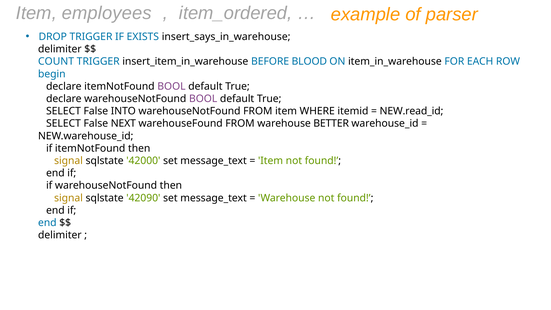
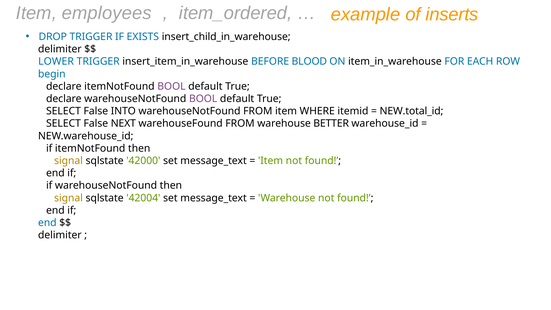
parser: parser -> inserts
insert_says_in_warehouse: insert_says_in_warehouse -> insert_child_in_warehouse
COUNT: COUNT -> LOWER
NEW.read_id: NEW.read_id -> NEW.total_id
42090: 42090 -> 42004
